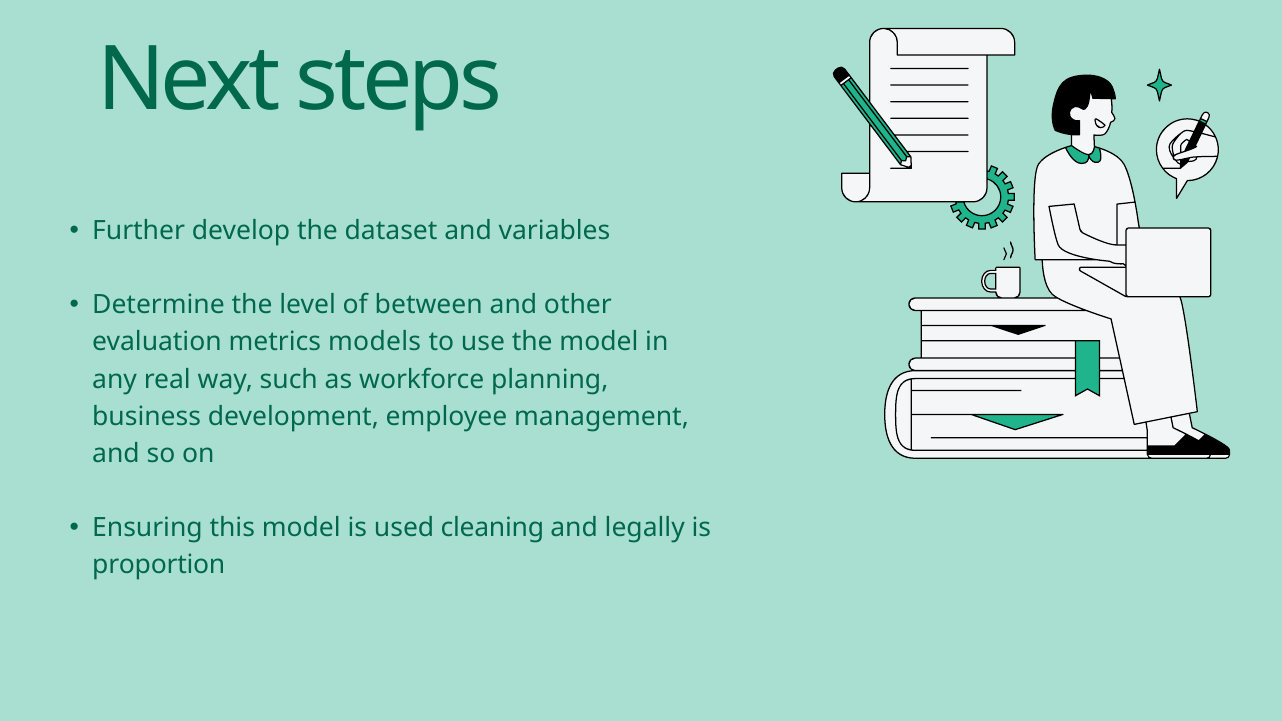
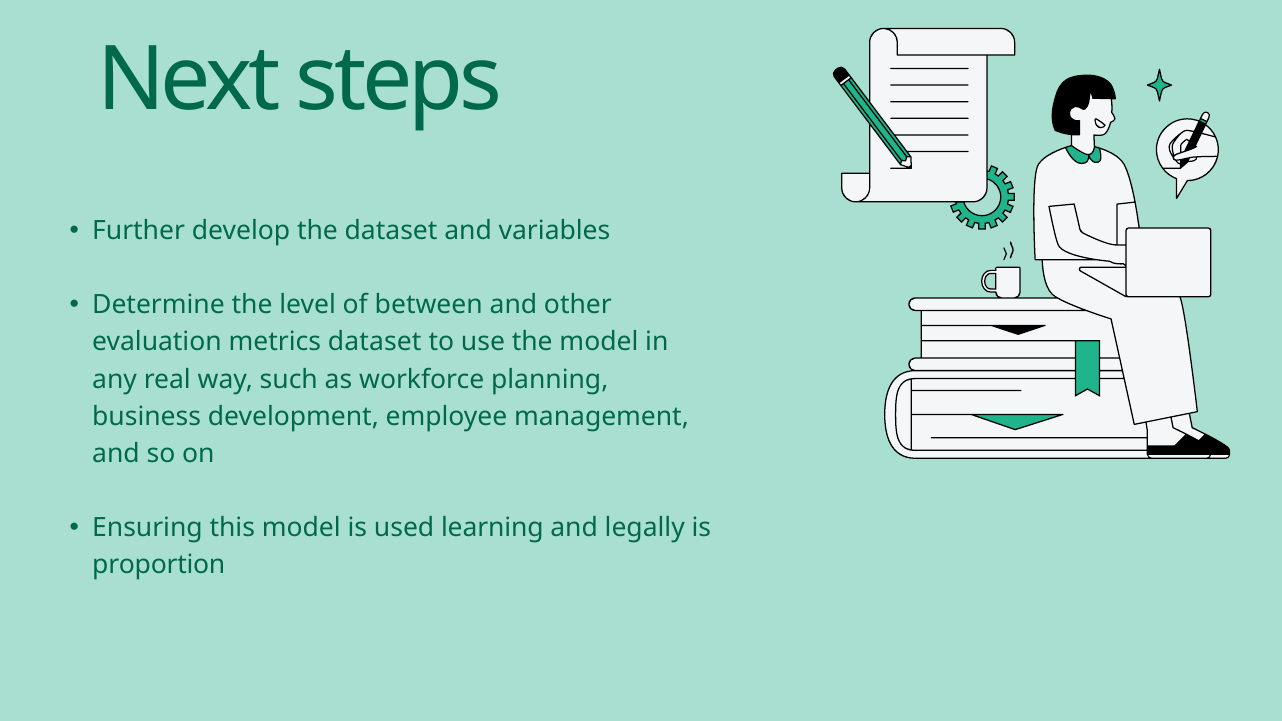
metrics models: models -> dataset
cleaning: cleaning -> learning
